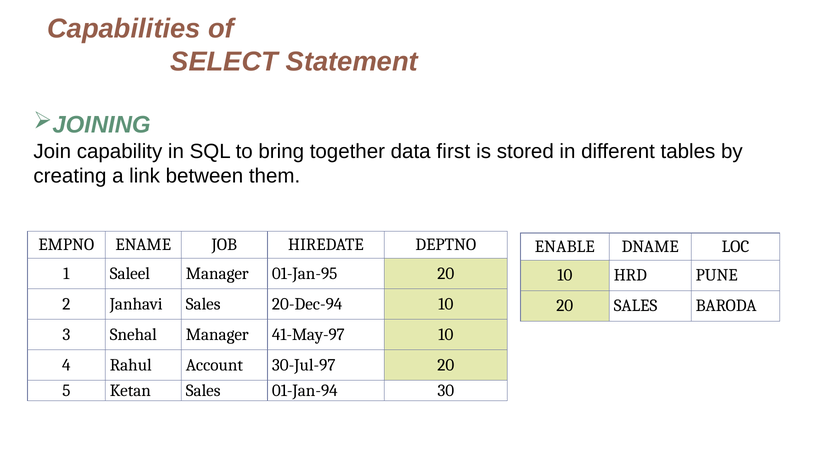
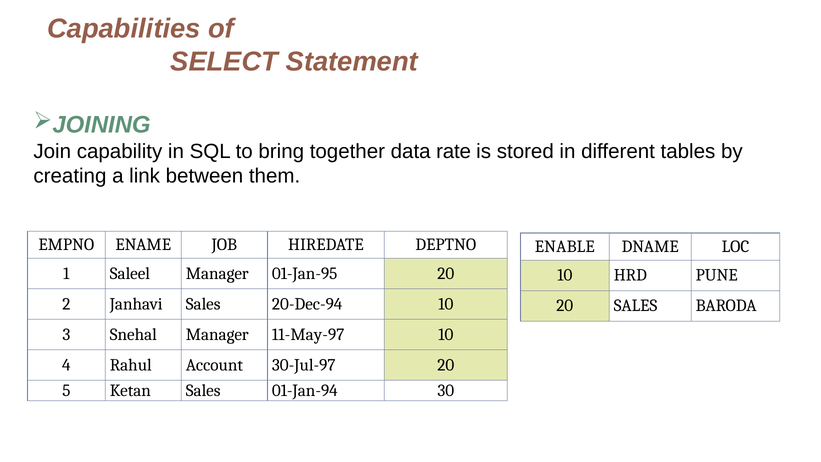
first: first -> rate
41-May-97: 41-May-97 -> 11-May-97
